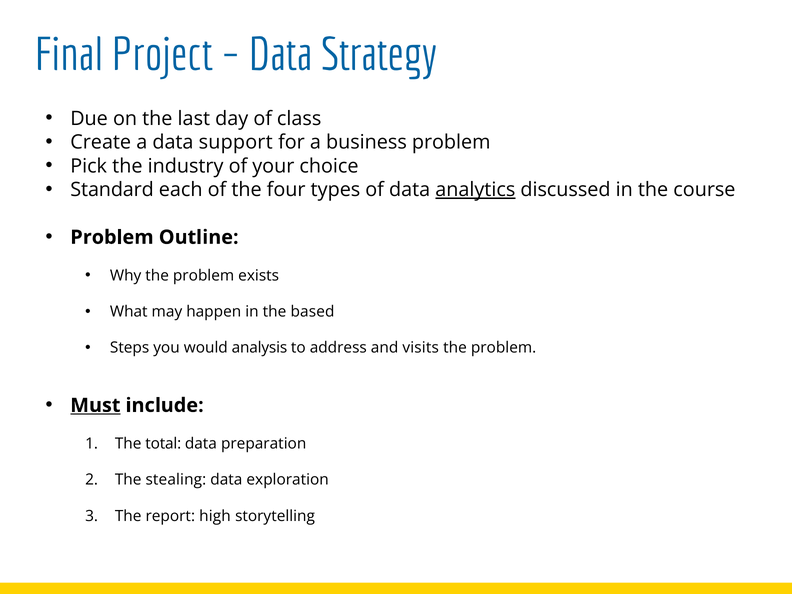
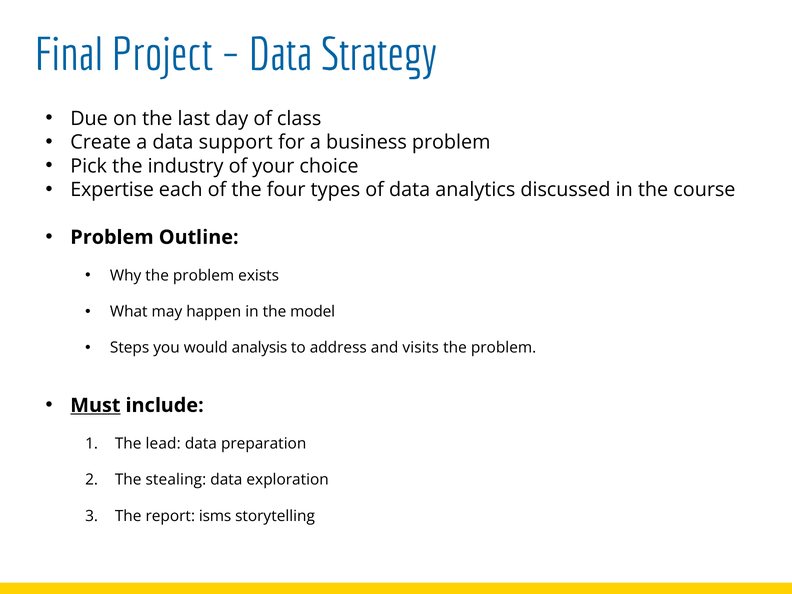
Standard: Standard -> Expertise
analytics underline: present -> none
based: based -> model
total: total -> lead
high: high -> isms
